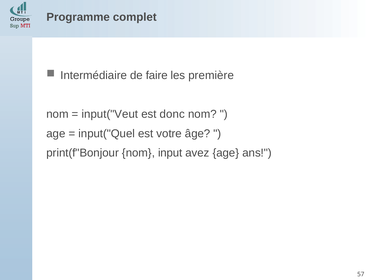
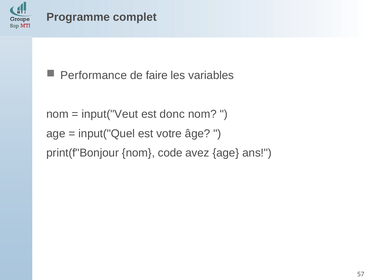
Intermédiaire: Intermédiaire -> Performance
première: première -> variables
input: input -> code
